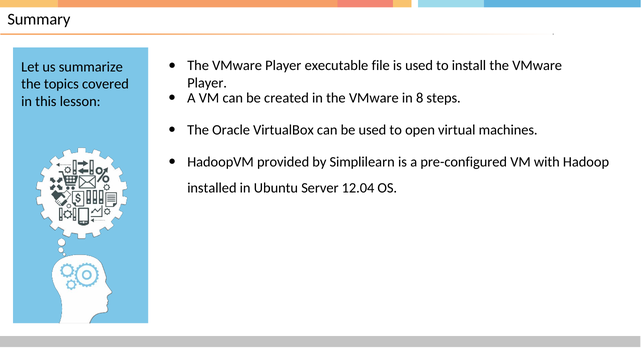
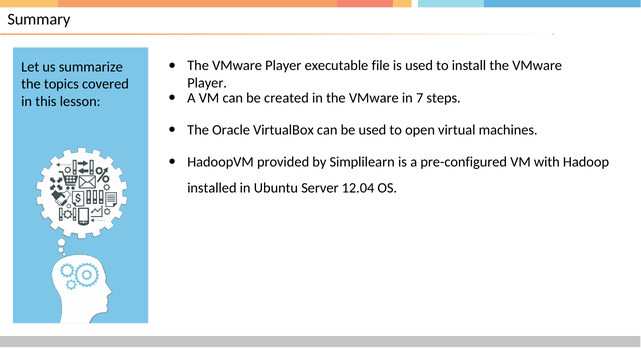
8: 8 -> 7
